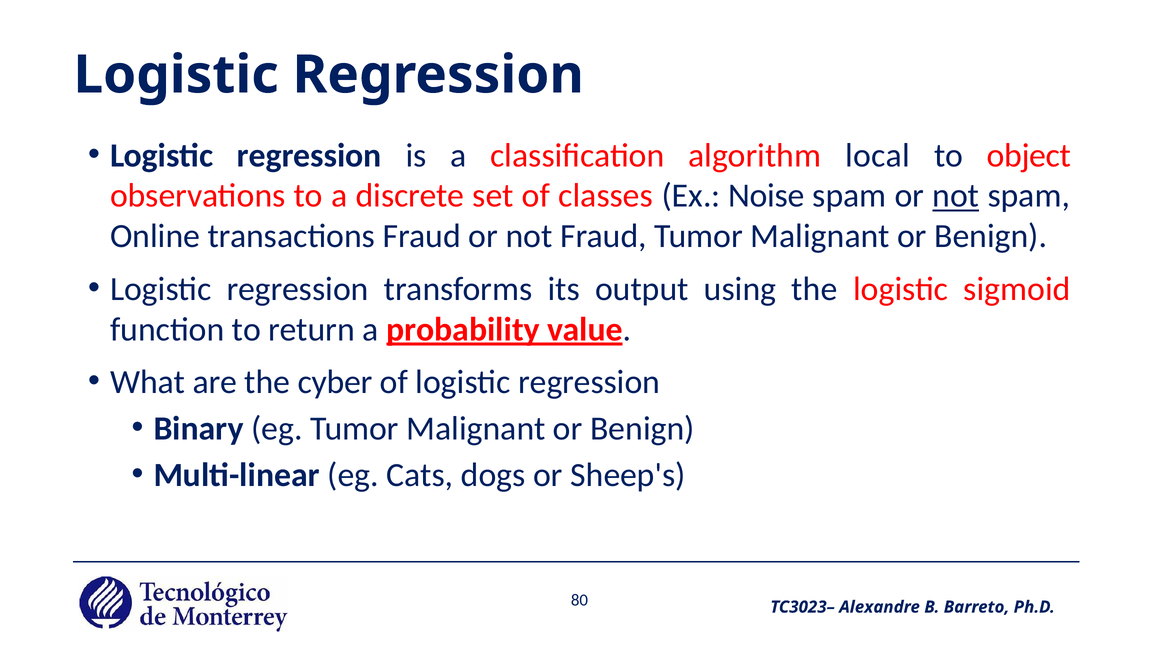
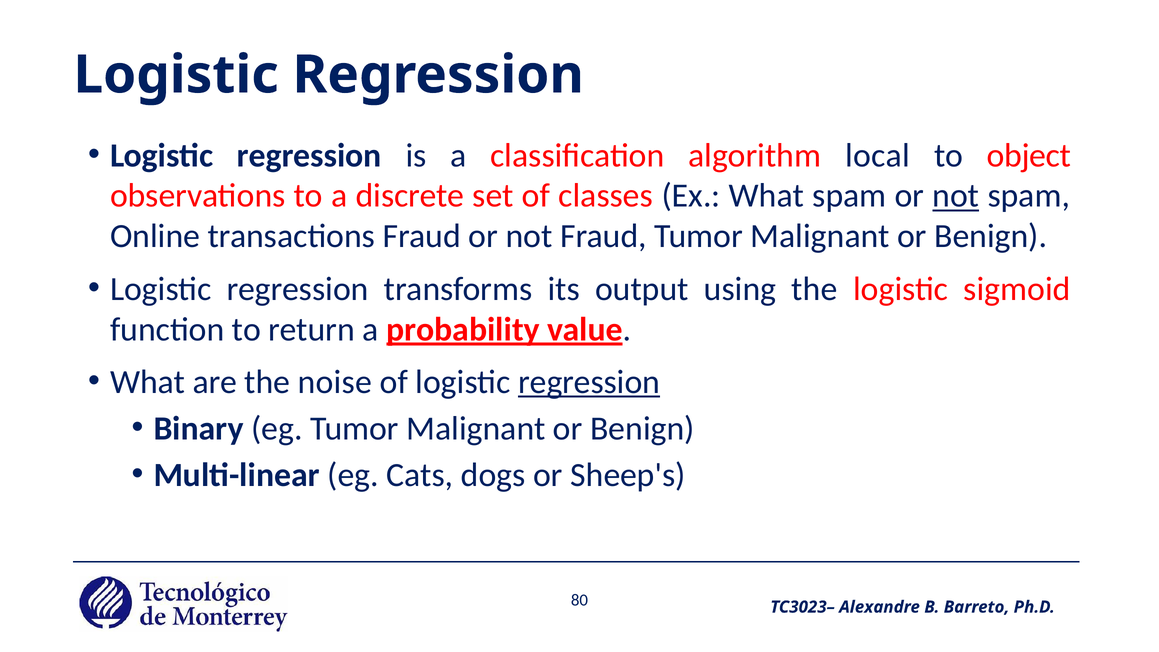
Ex Noise: Noise -> What
cyber: cyber -> noise
regression at (589, 382) underline: none -> present
